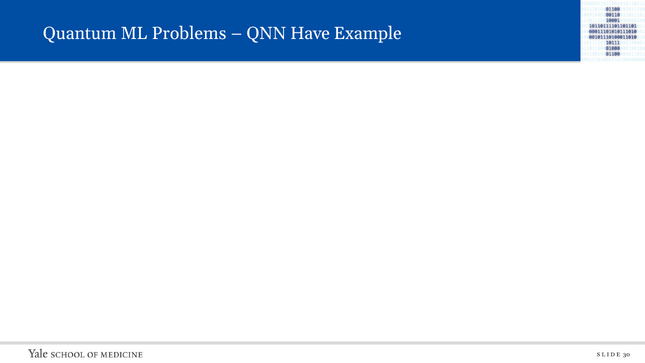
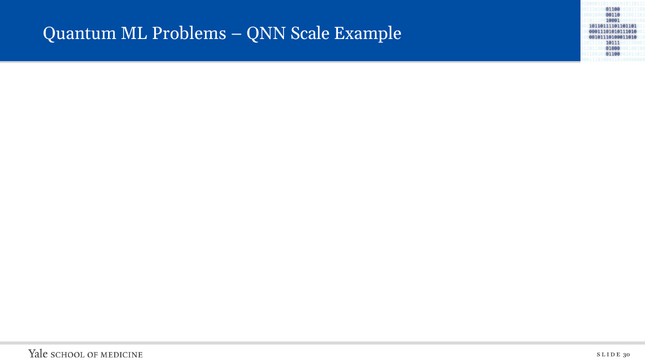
Have: Have -> Scale
